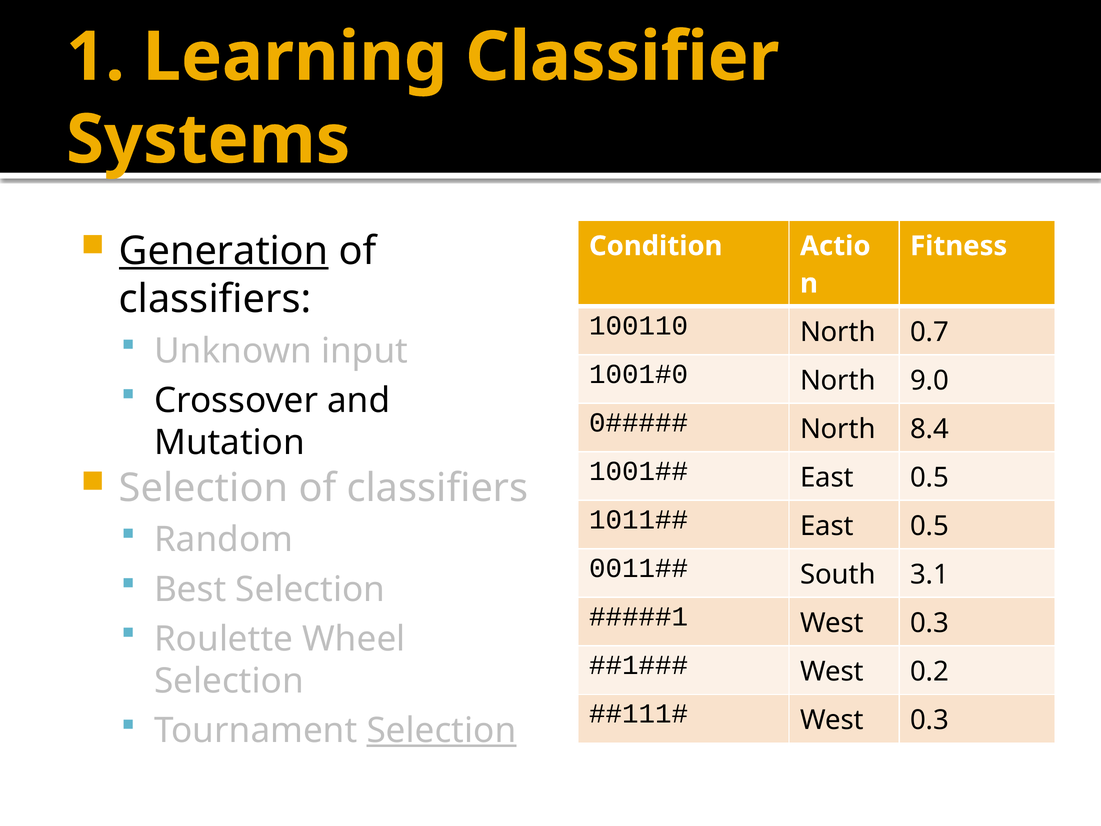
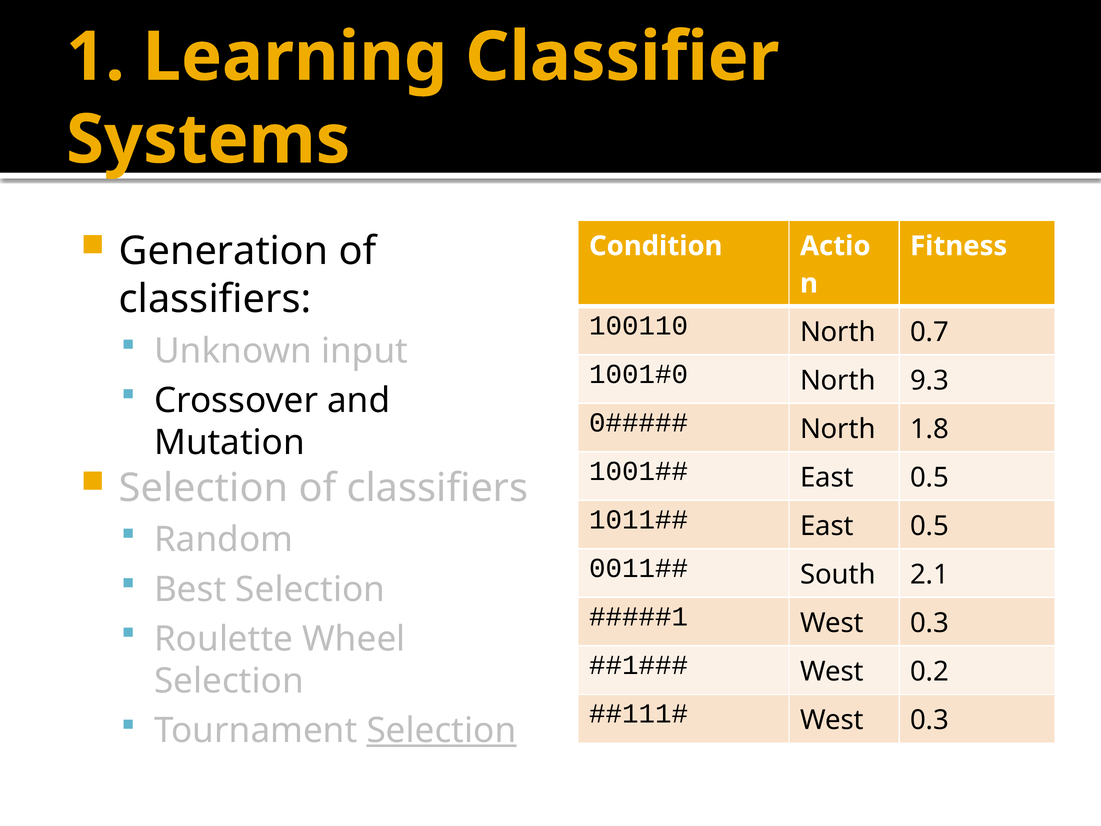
Generation underline: present -> none
9.0: 9.0 -> 9.3
8.4: 8.4 -> 1.8
3.1: 3.1 -> 2.1
